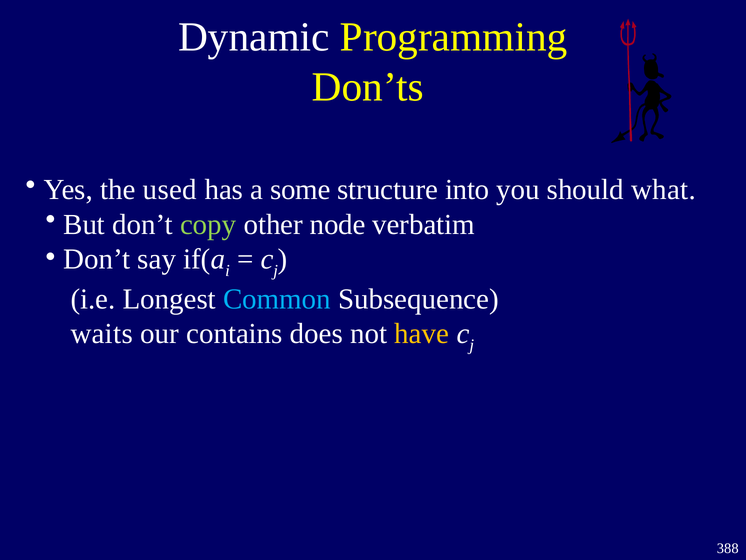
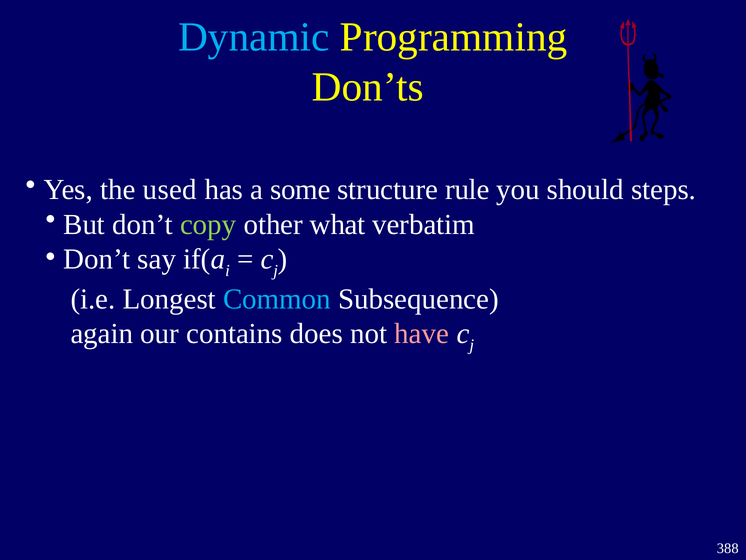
Dynamic colour: white -> light blue
into: into -> rule
what: what -> steps
node: node -> what
waits: waits -> again
have colour: yellow -> pink
